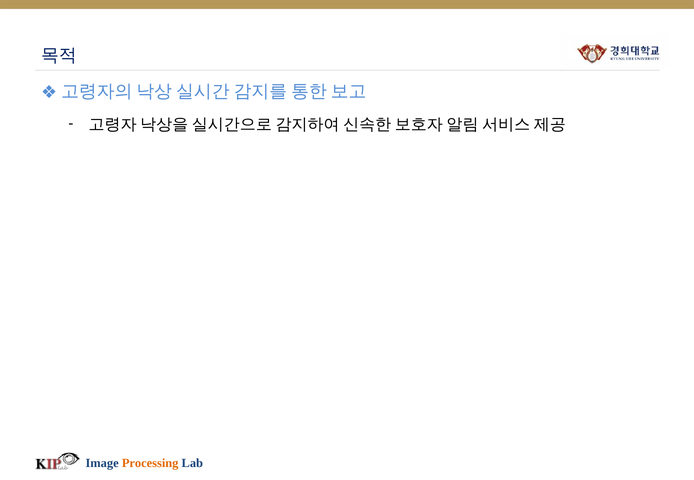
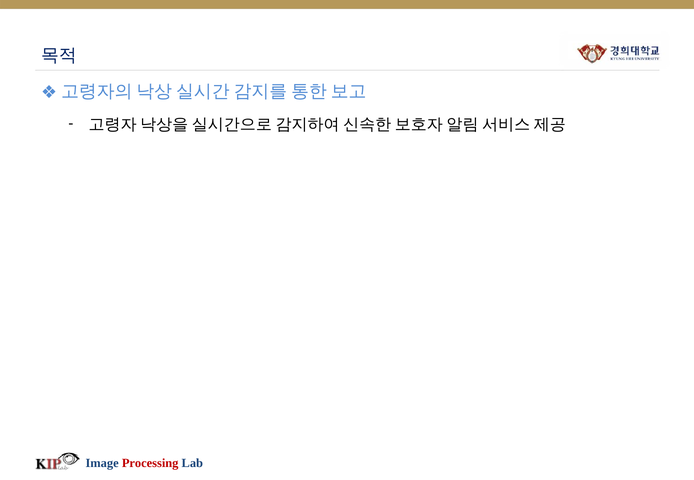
Processing colour: orange -> red
